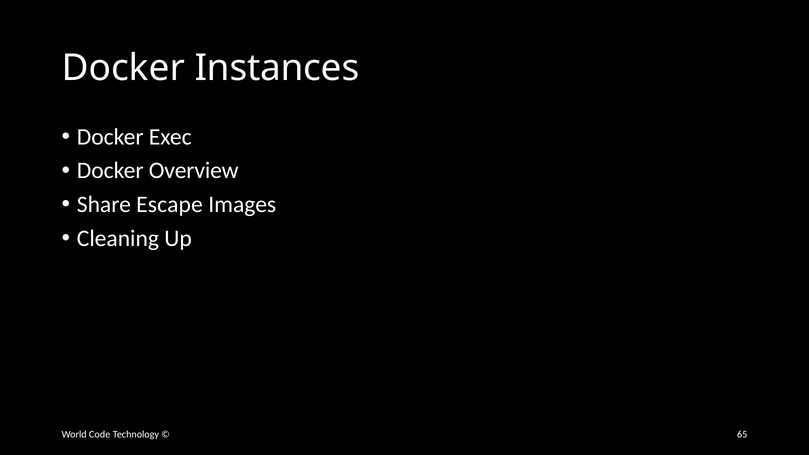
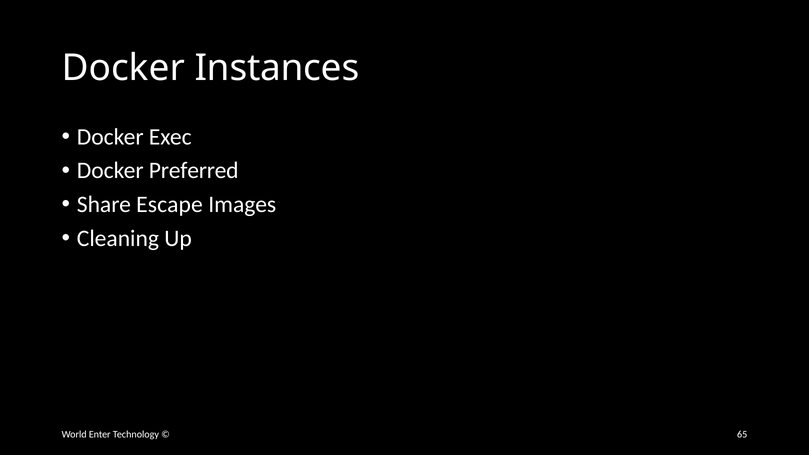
Overview: Overview -> Preferred
Code: Code -> Enter
